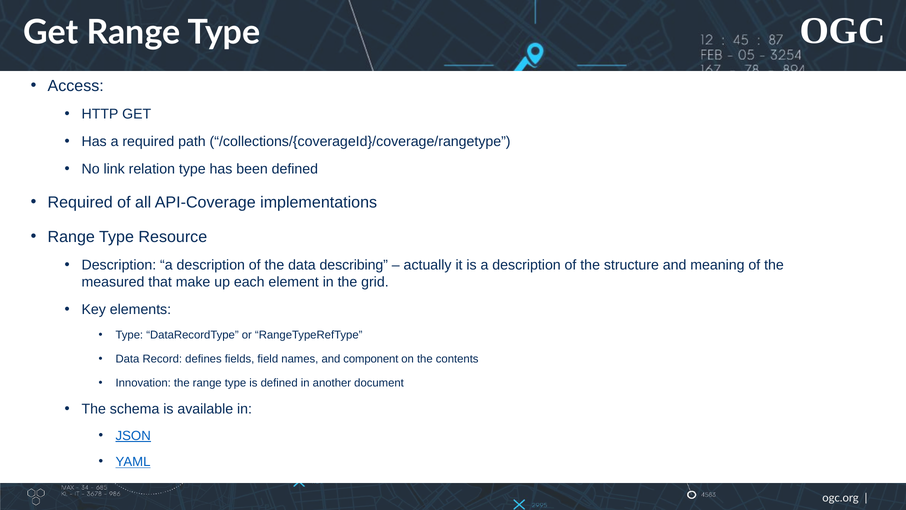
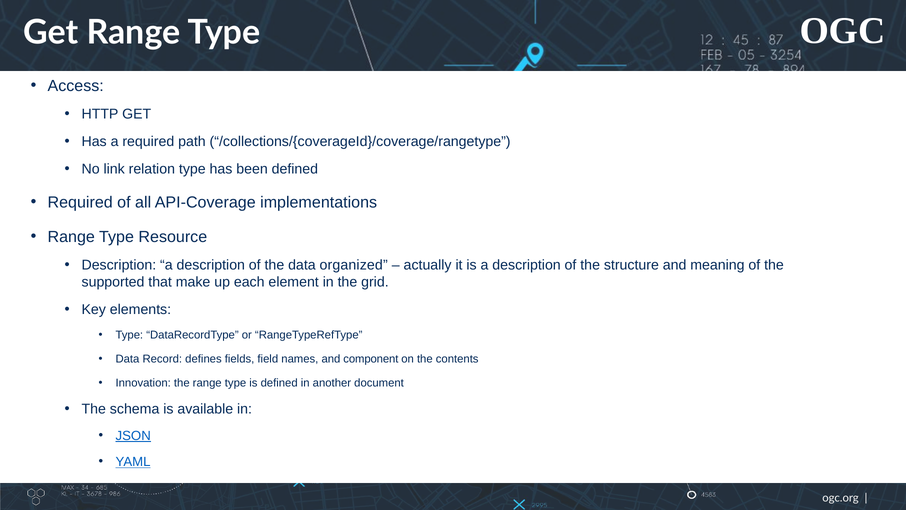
describing: describing -> organized
measured: measured -> supported
